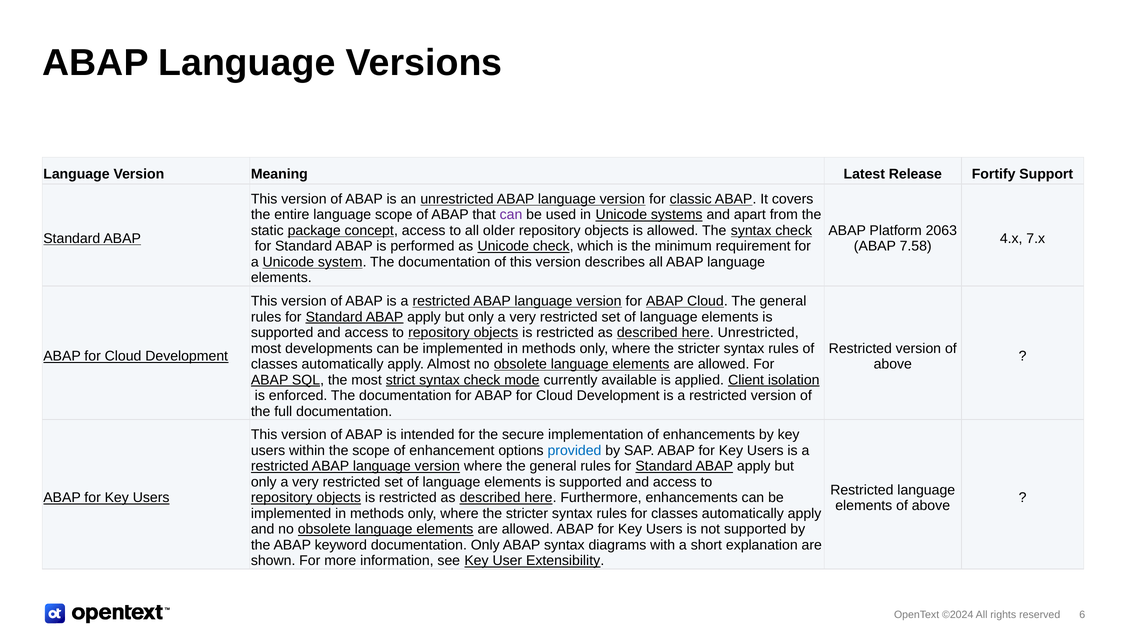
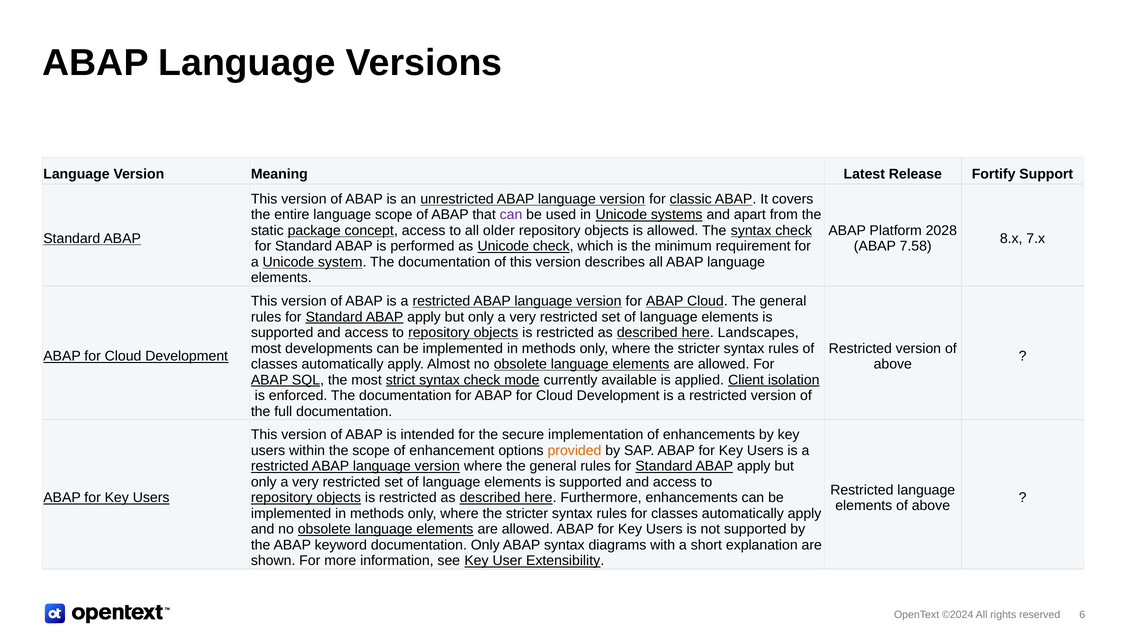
2063: 2063 -> 2028
4.x: 4.x -> 8.x
here Unrestricted: Unrestricted -> Landscapes
provided colour: blue -> orange
